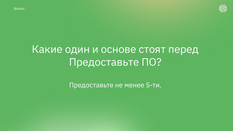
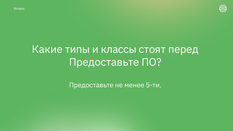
один: один -> типы
основе: основе -> классы
